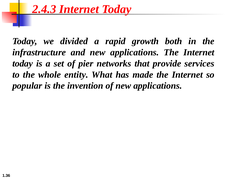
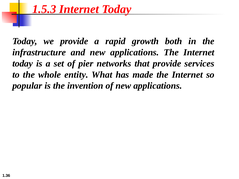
2.4.3: 2.4.3 -> 1.5.3
we divided: divided -> provide
